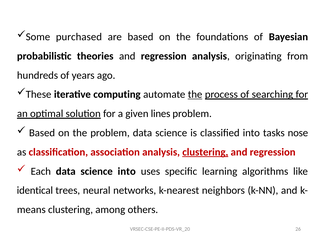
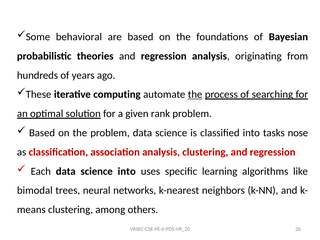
purchased: purchased -> behavioral
lines: lines -> rank
clustering at (205, 152) underline: present -> none
identical: identical -> bimodal
